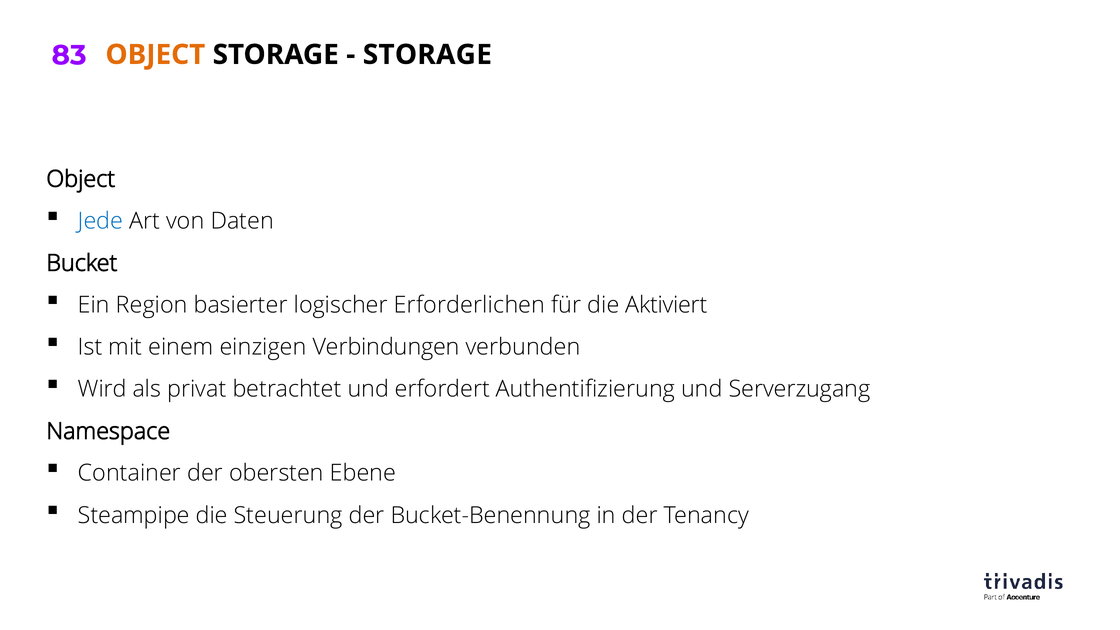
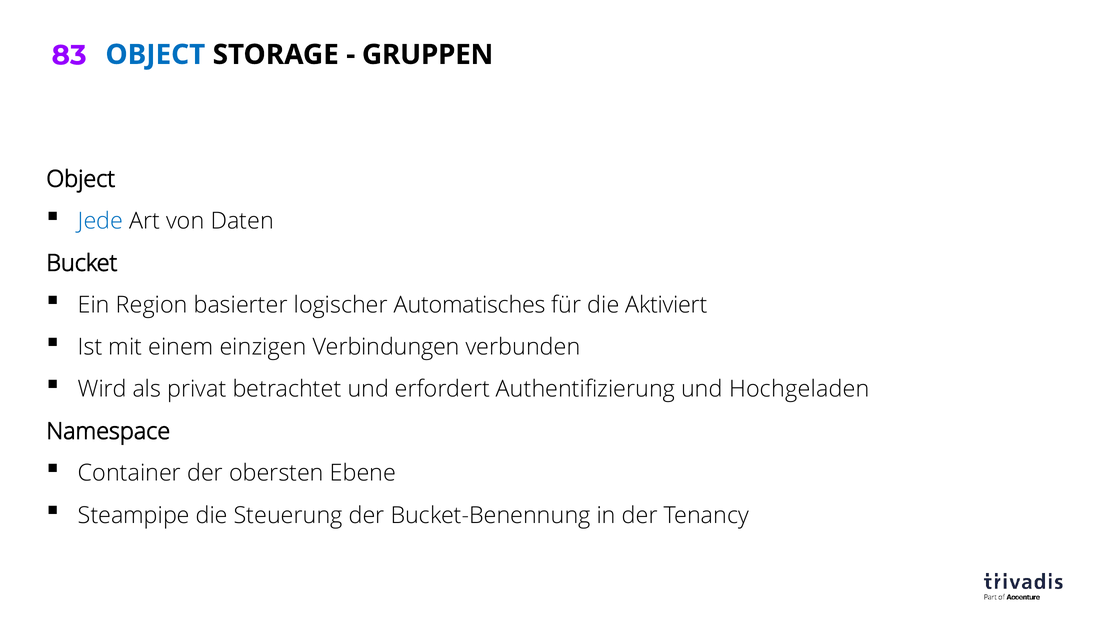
OBJECT at (155, 55) colour: orange -> blue
STORAGE at (427, 55): STORAGE -> GRUPPEN
Erforderlichen: Erforderlichen -> Automatisches
Serverzugang: Serverzugang -> Hochgeladen
